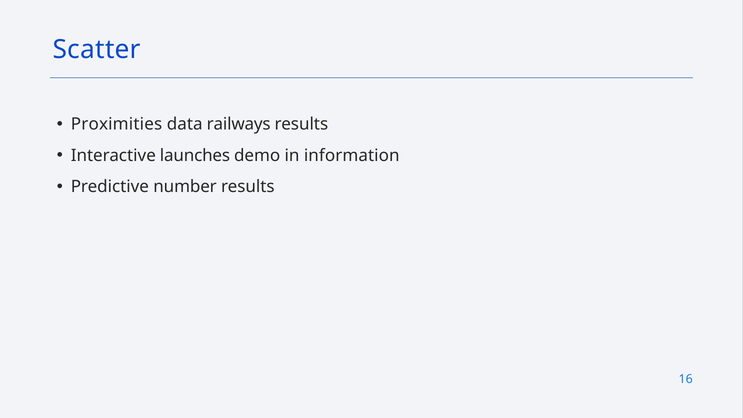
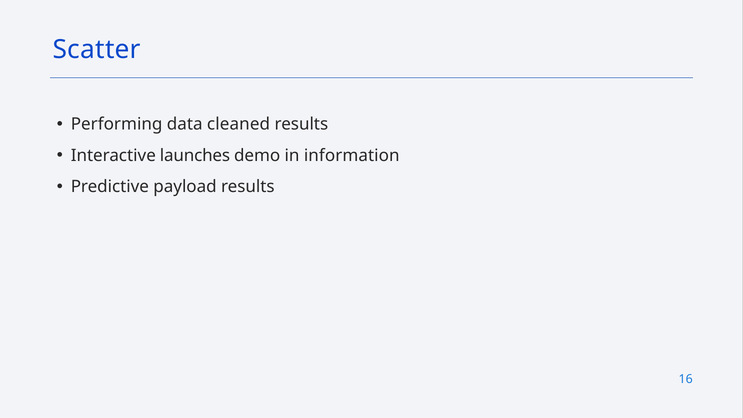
Proximities: Proximities -> Performing
railways: railways -> cleaned
number: number -> payload
